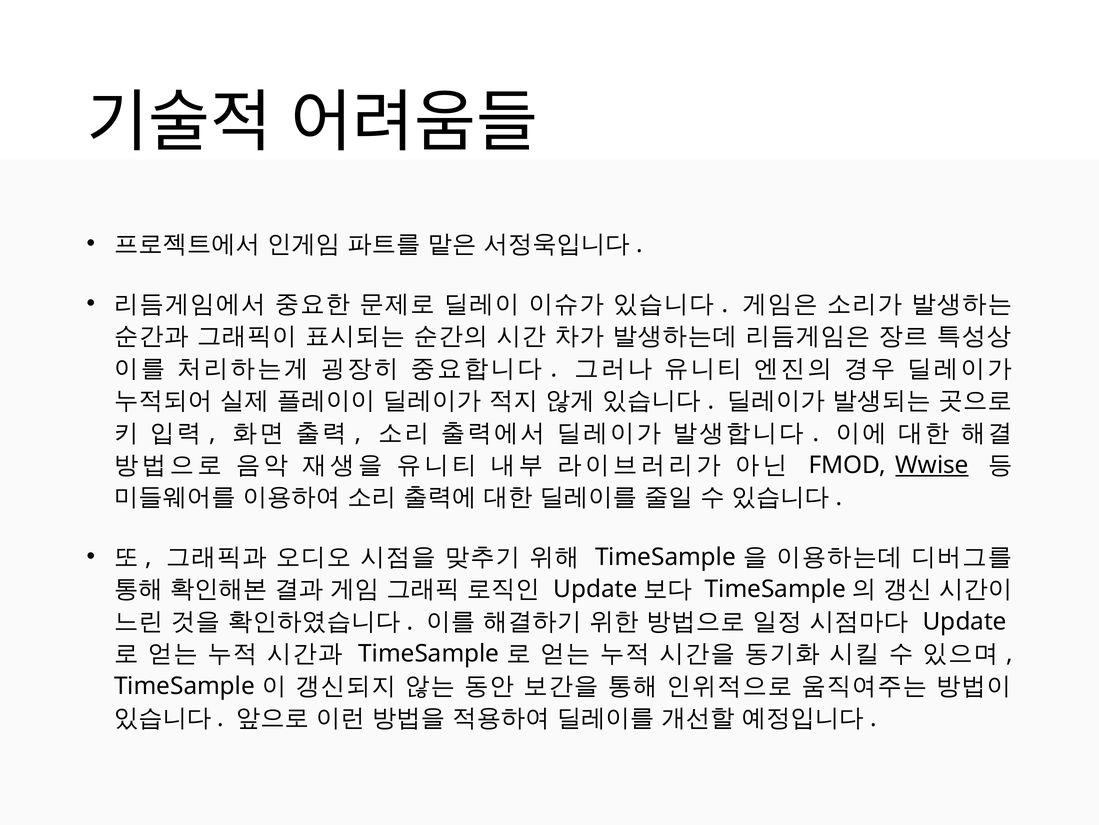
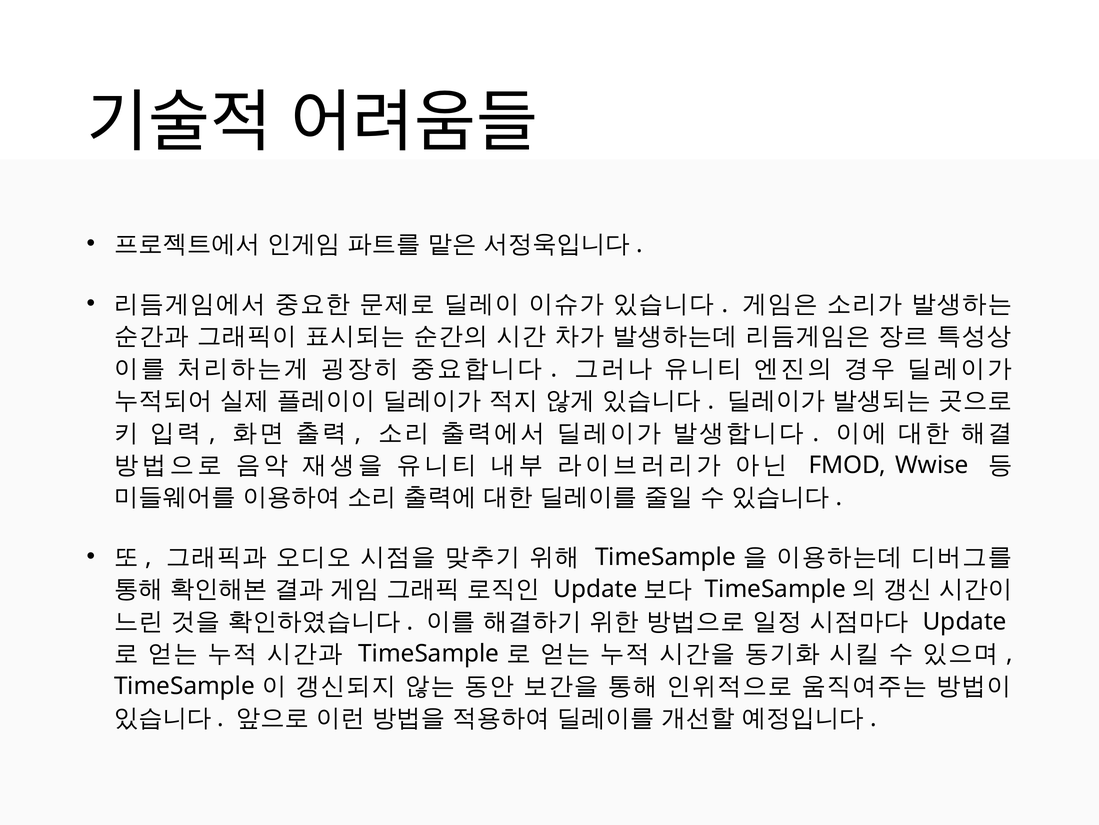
Wwise underline: present -> none
